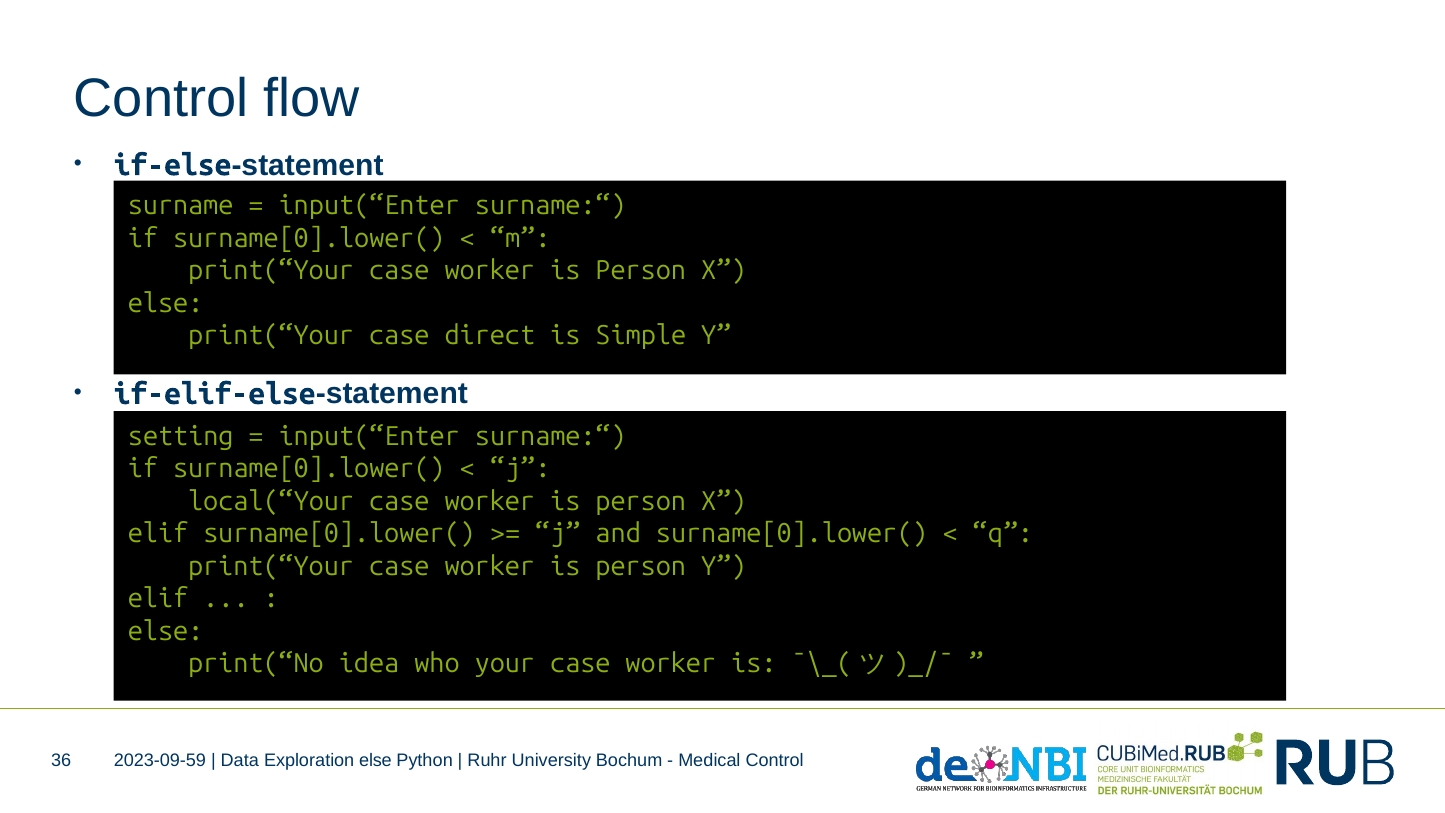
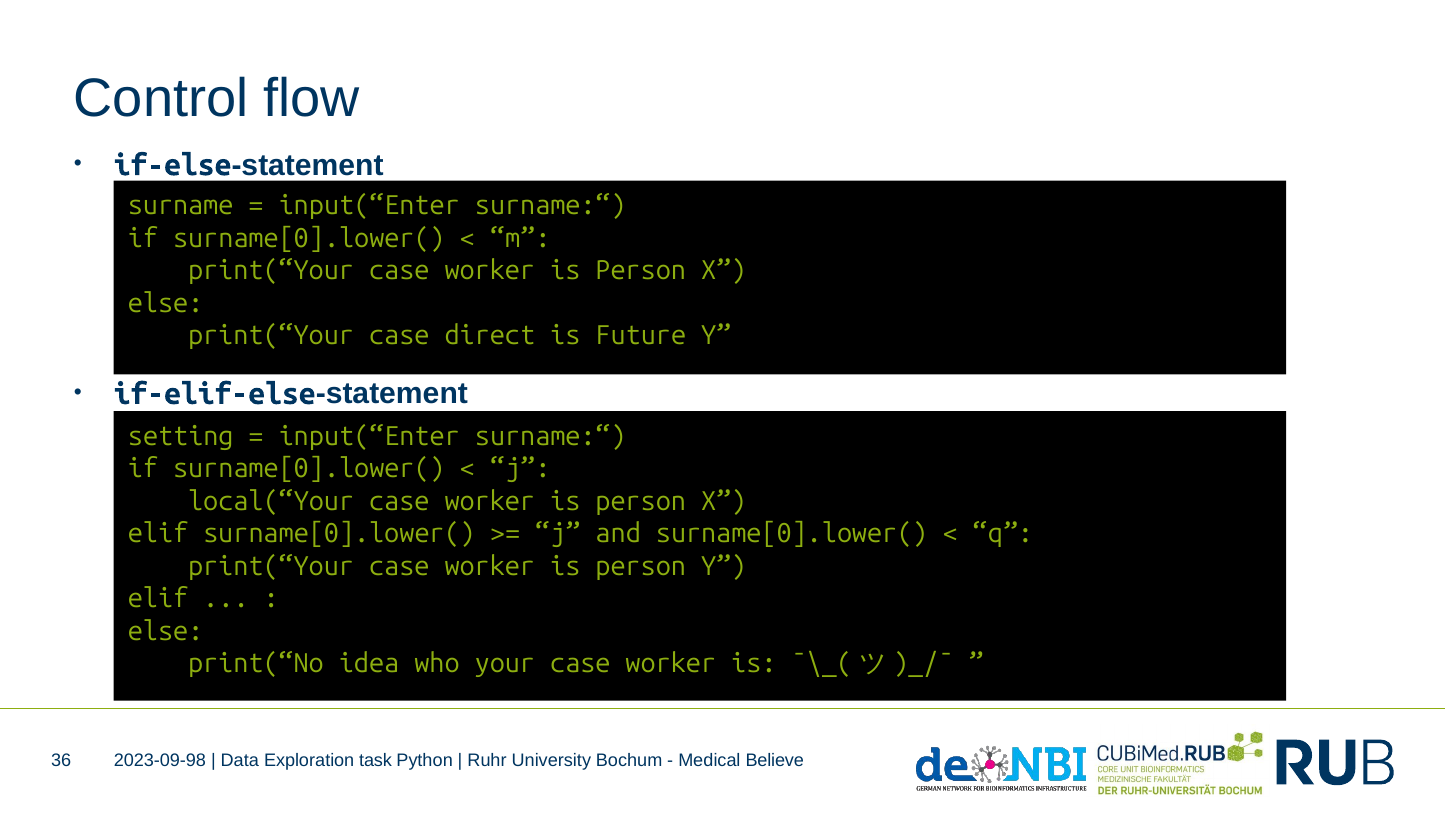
Simple: Simple -> Future
2023-09-59: 2023-09-59 -> 2023-09-98
Exploration else: else -> task
Medical Control: Control -> Believe
